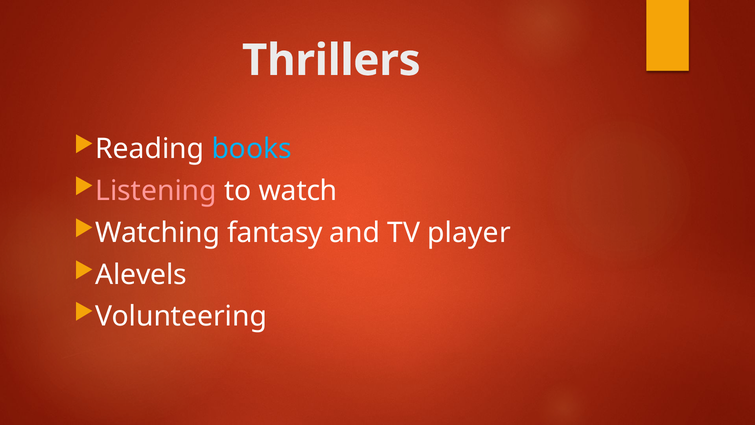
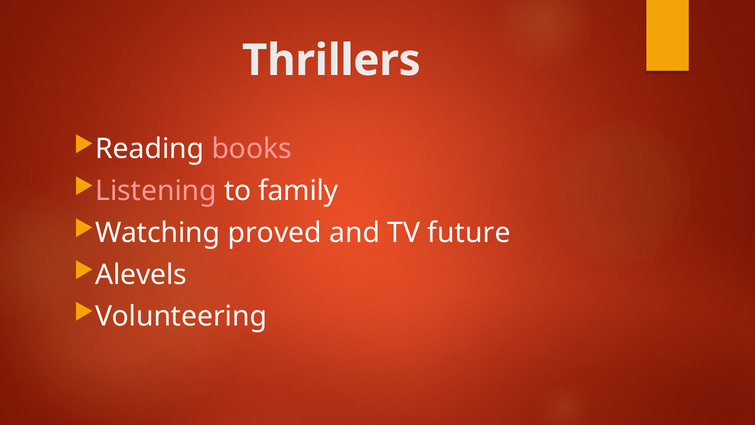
books colour: light blue -> pink
watch: watch -> family
fantasy: fantasy -> proved
player: player -> future
